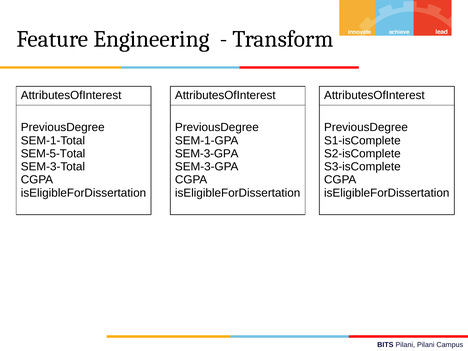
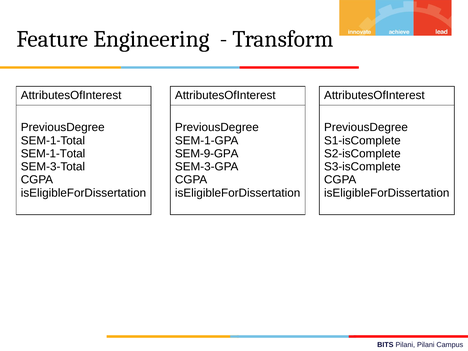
SEM-5-Total at (53, 154): SEM-5-Total -> SEM-1-Total
SEM-3-GPA at (207, 154): SEM-3-GPA -> SEM-9-GPA
